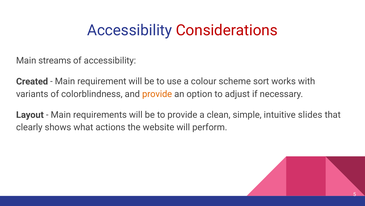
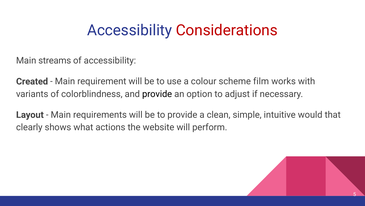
sort: sort -> film
provide at (157, 94) colour: orange -> black
slides: slides -> would
